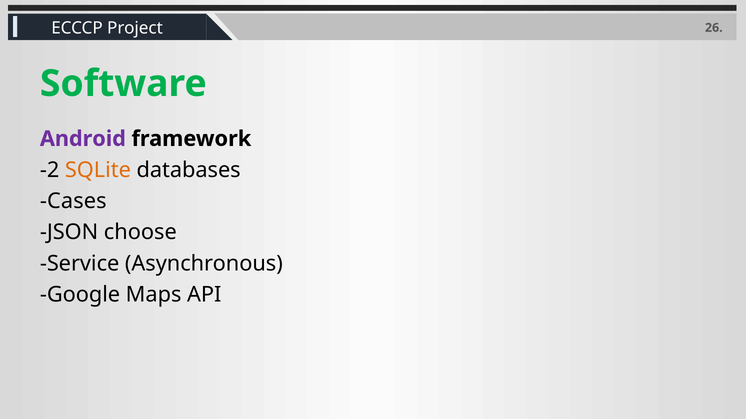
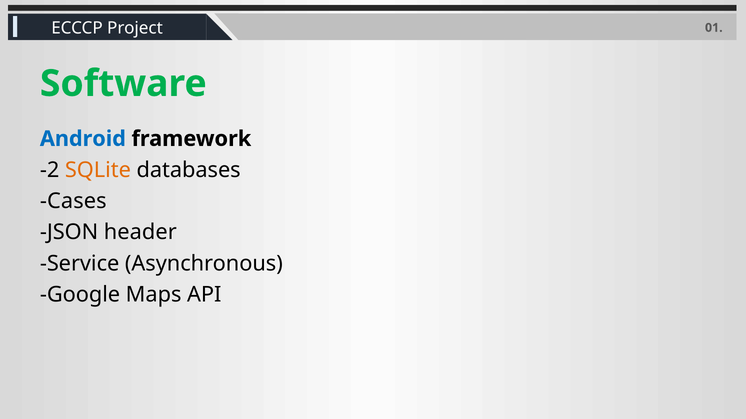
26: 26 -> 01
Android colour: purple -> blue
choose: choose -> header
